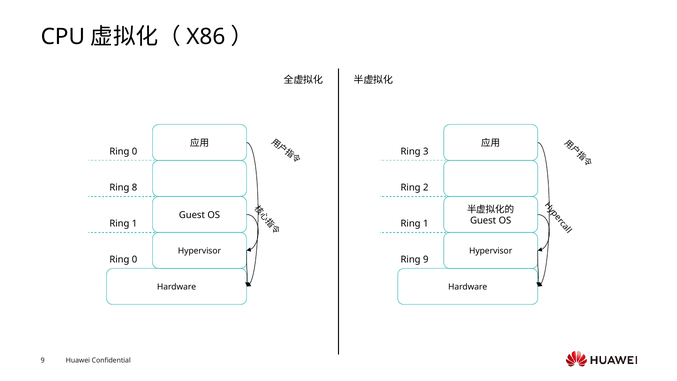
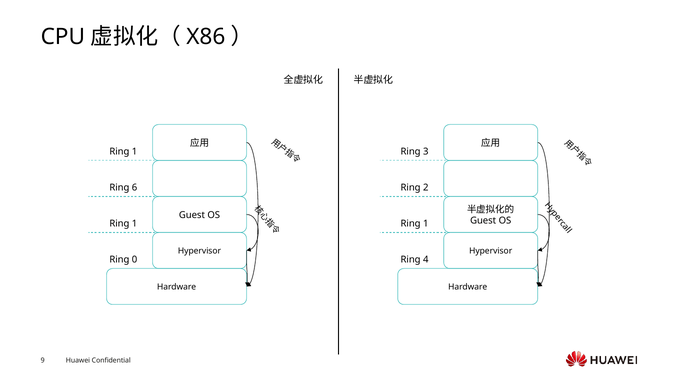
0 at (135, 152): 0 -> 1
8: 8 -> 6
Ring 9: 9 -> 4
